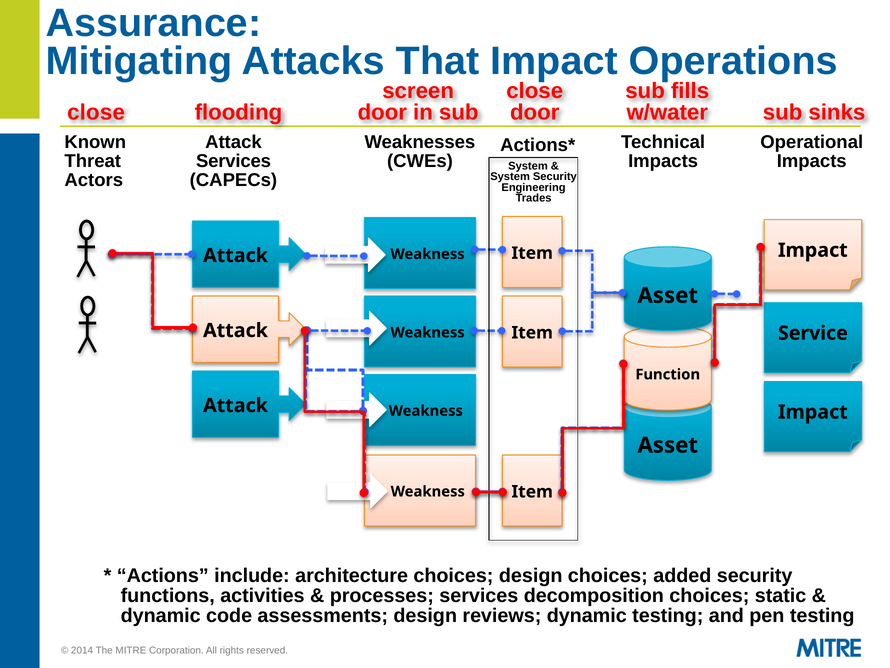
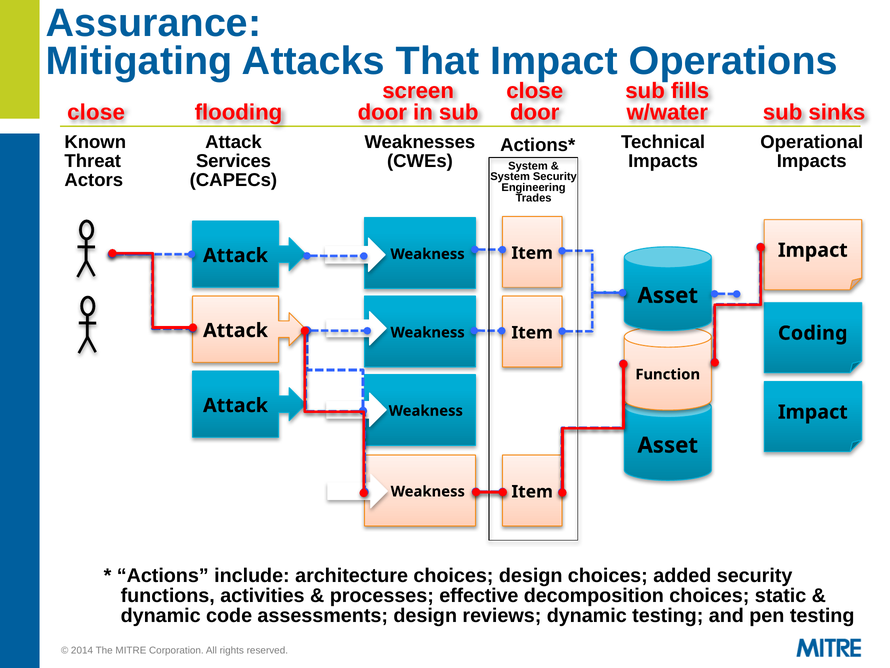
Service: Service -> Coding
processes services: services -> effective
